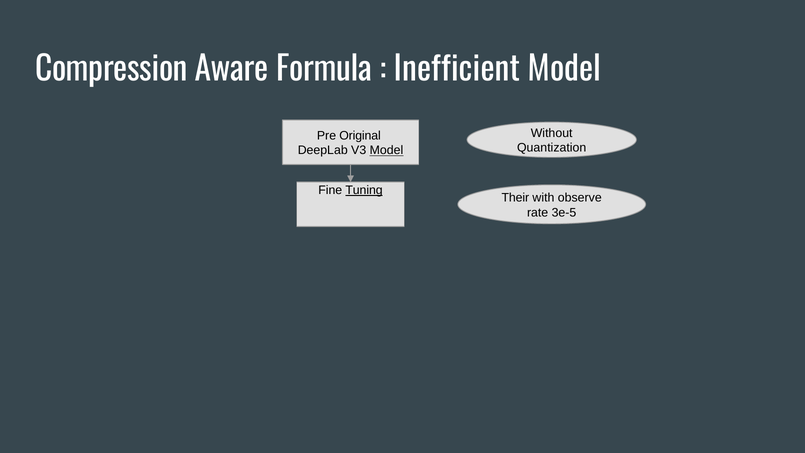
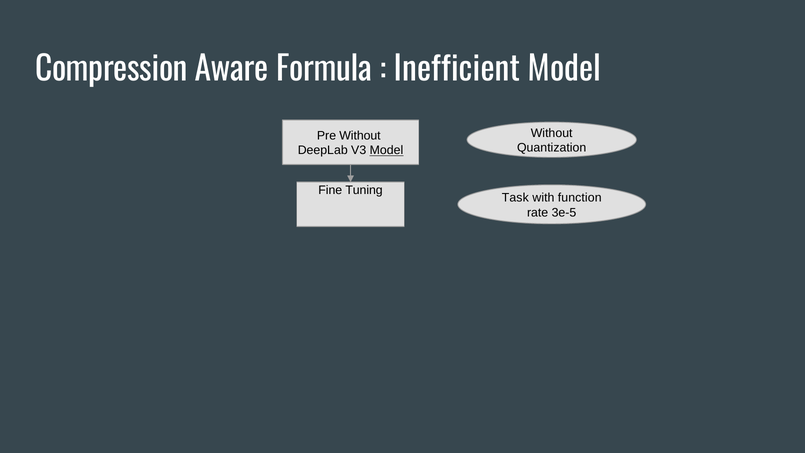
Pre Original: Original -> Without
Tuning underline: present -> none
Their: Their -> Task
observe: observe -> function
